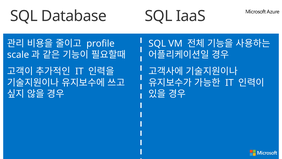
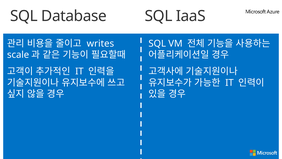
profile: profile -> writes
